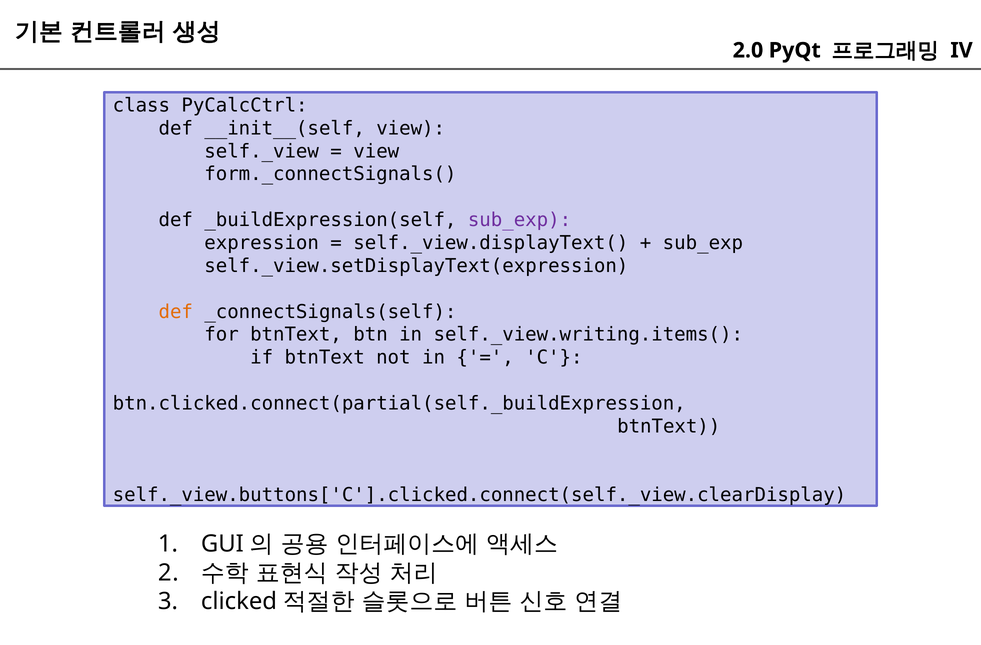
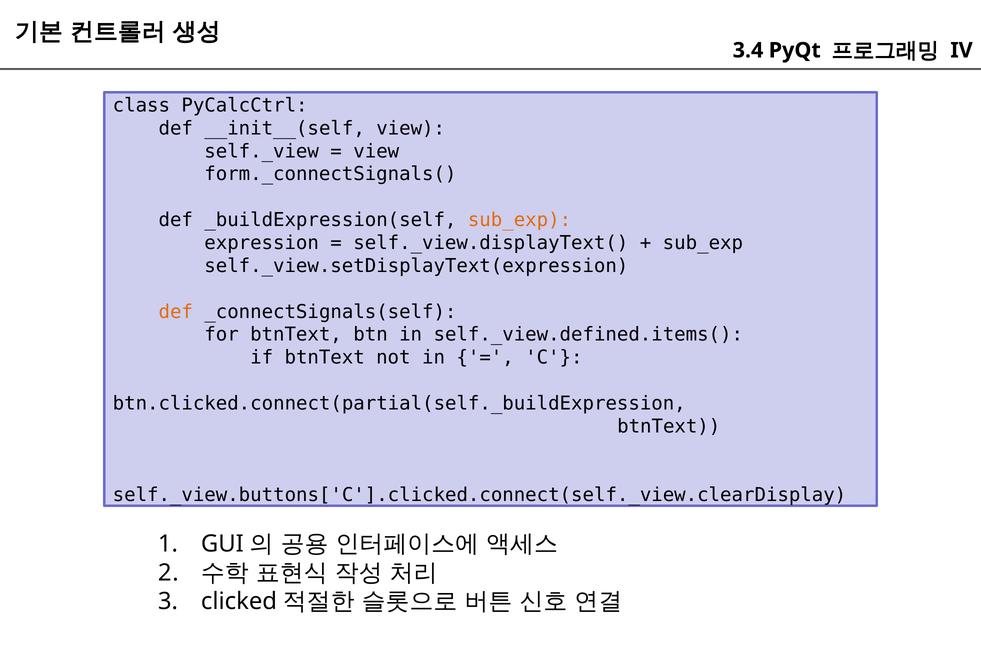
2.0: 2.0 -> 3.4
sub_exp at (520, 220) colour: purple -> orange
self._view.writing.items(: self._view.writing.items( -> self._view.defined.items(
